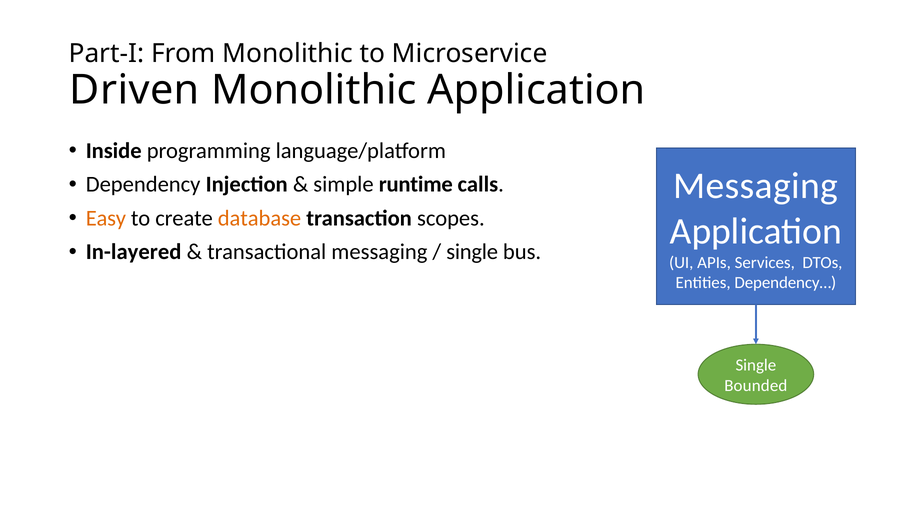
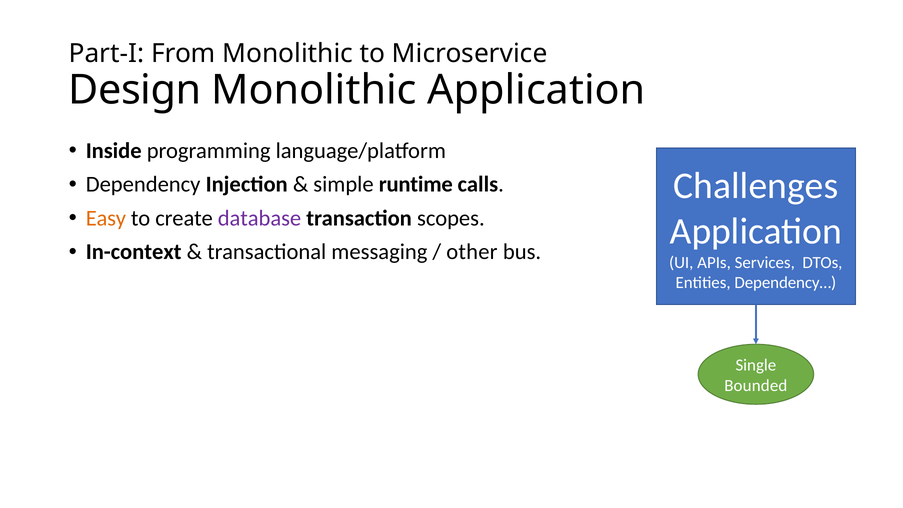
Driven: Driven -> Design
Messaging at (756, 186): Messaging -> Challenges
database colour: orange -> purple
In-layered: In-layered -> In-context
single at (472, 252): single -> other
